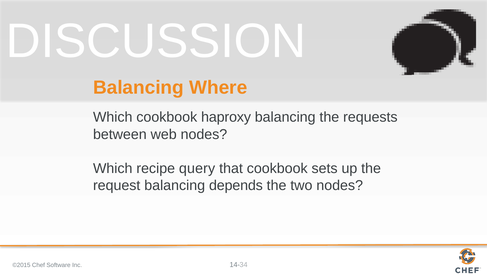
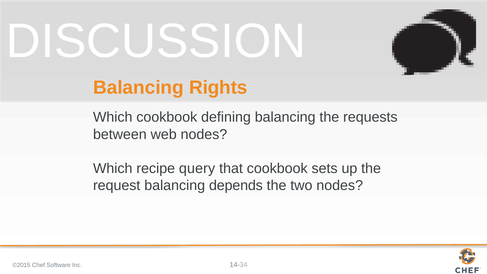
Where: Where -> Rights
haproxy: haproxy -> defining
